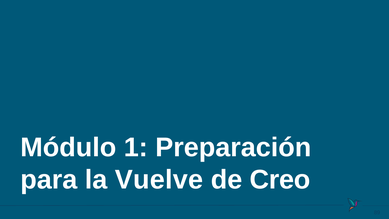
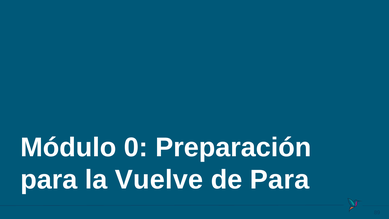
1: 1 -> 0
de Creo: Creo -> Para
